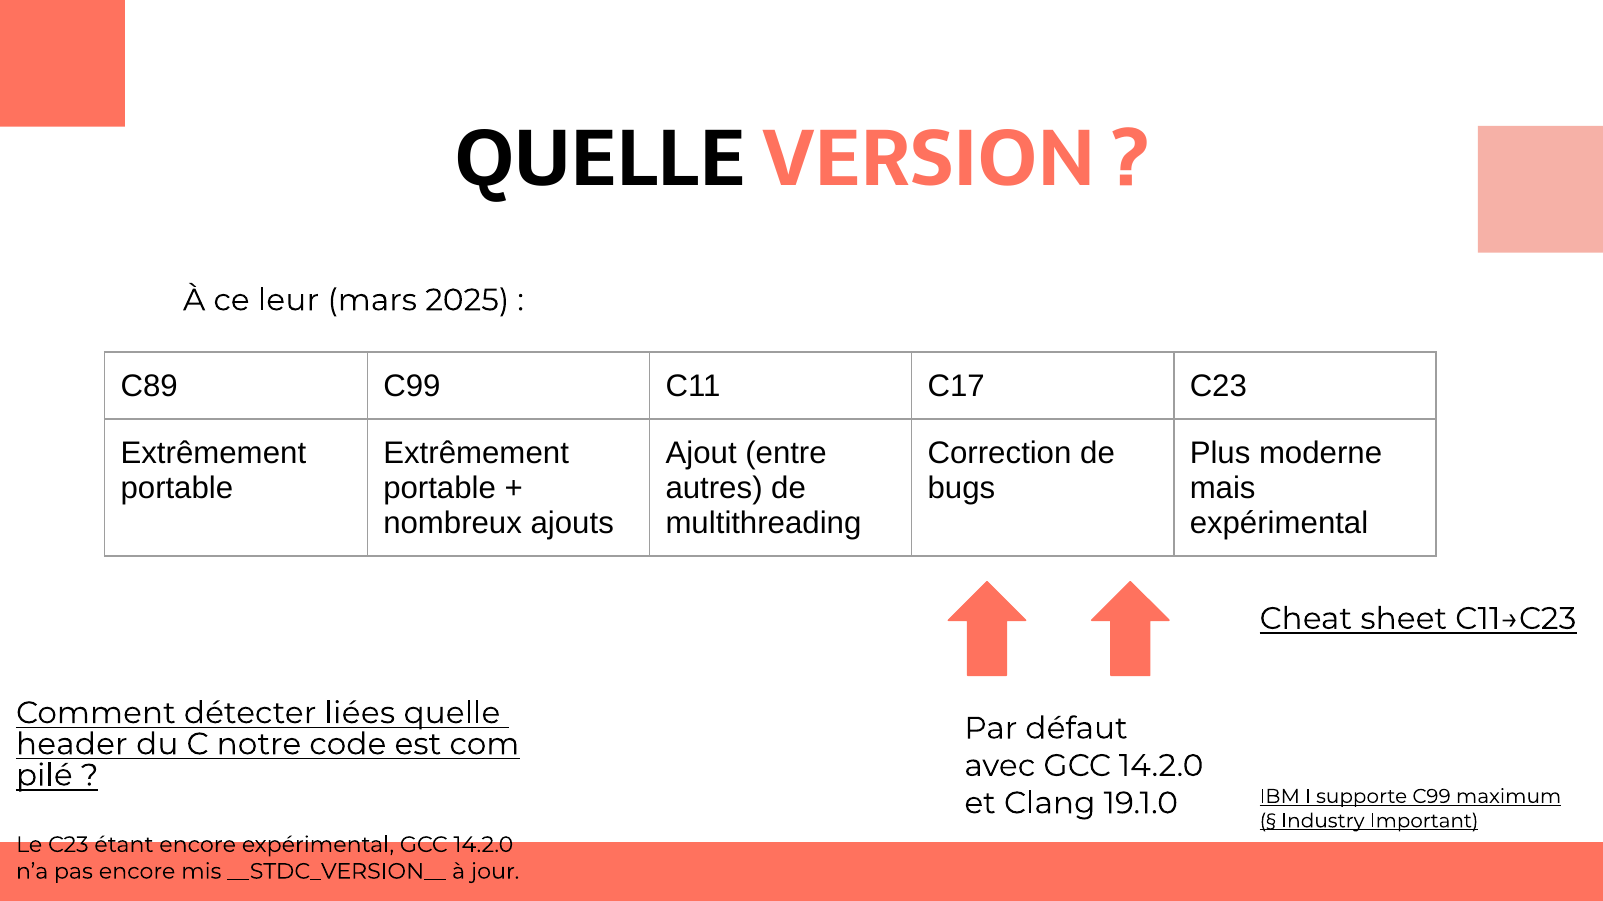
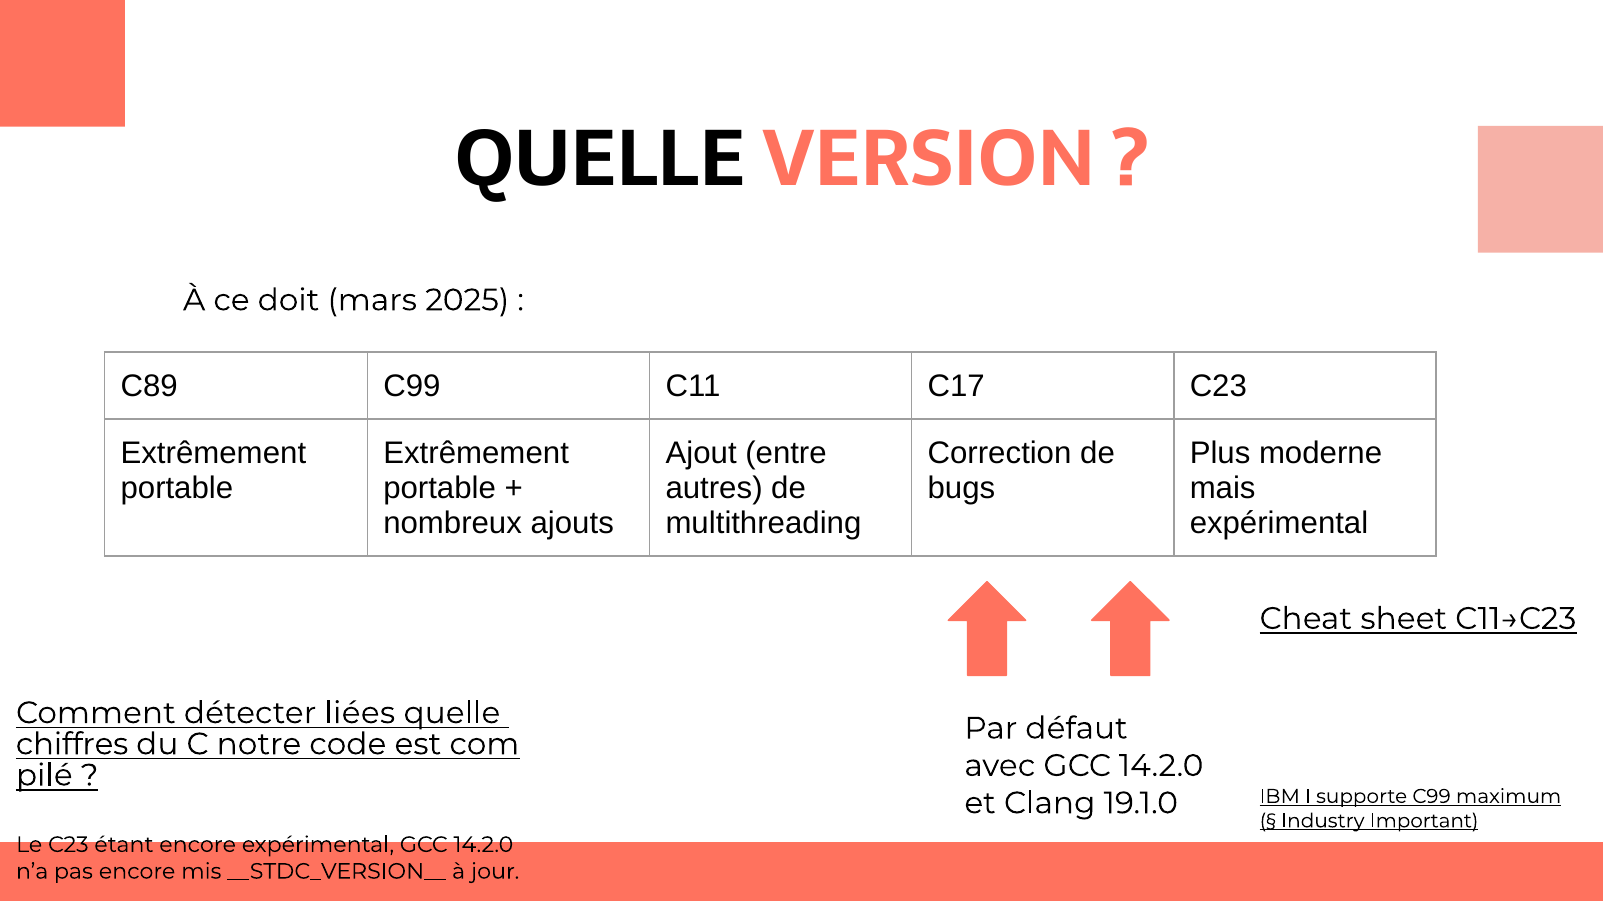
leur: leur -> doit
header: header -> chiffres
